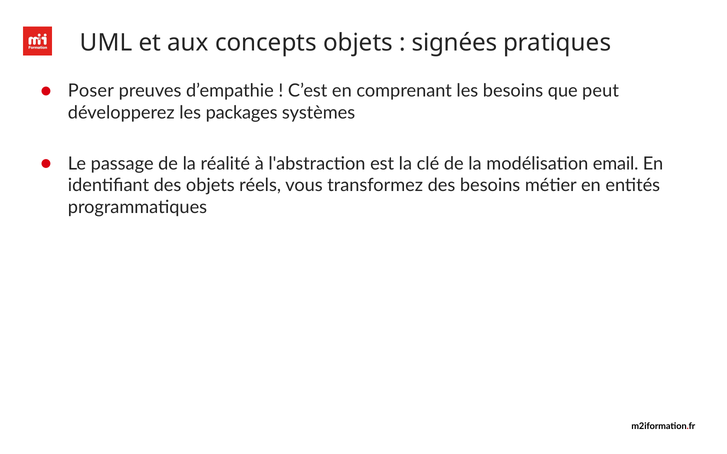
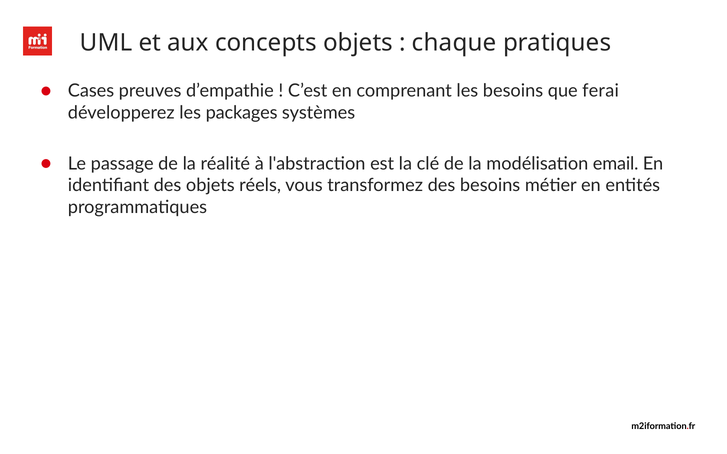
signées: signées -> chaque
Poser: Poser -> Cases
peut: peut -> ferai
